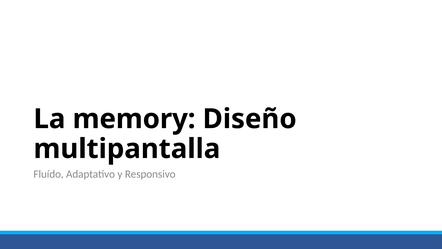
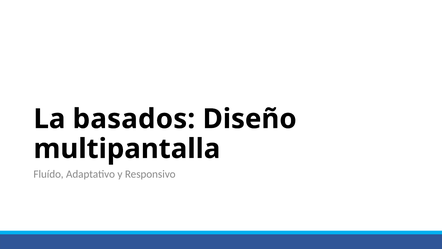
memory: memory -> basados
